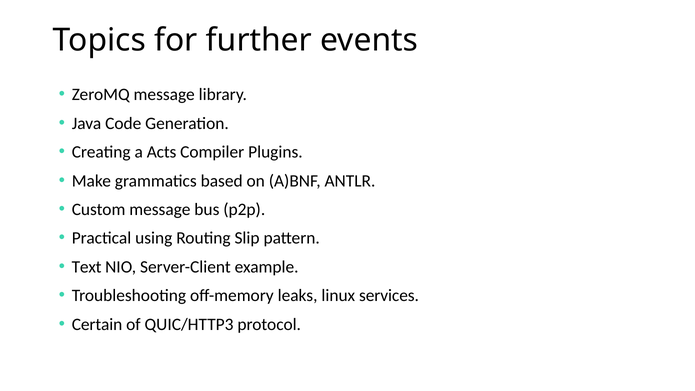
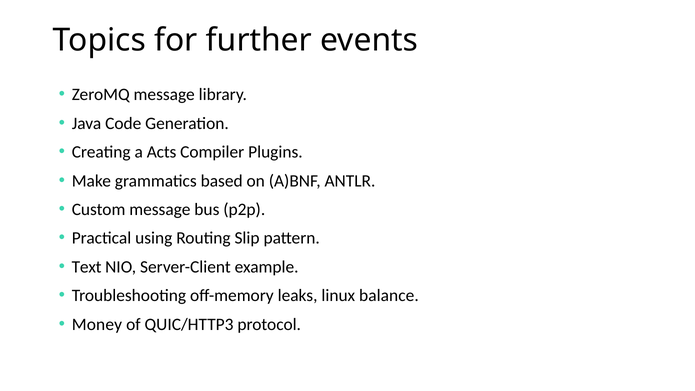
services: services -> balance
Certain: Certain -> Money
